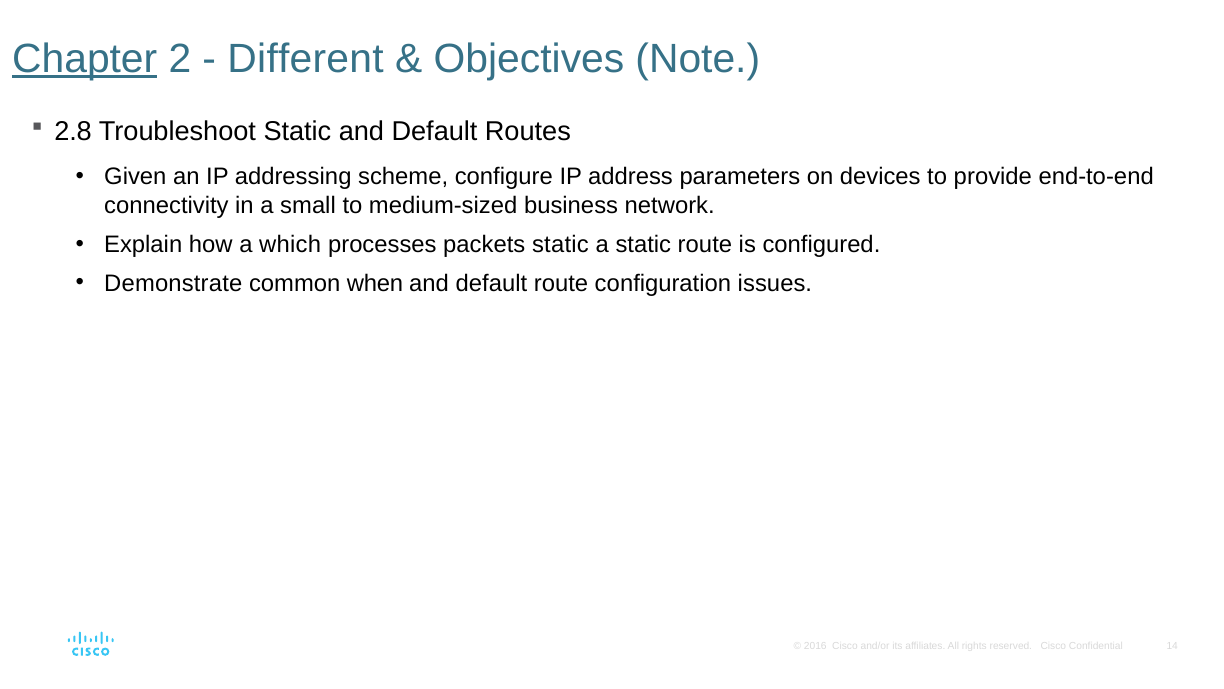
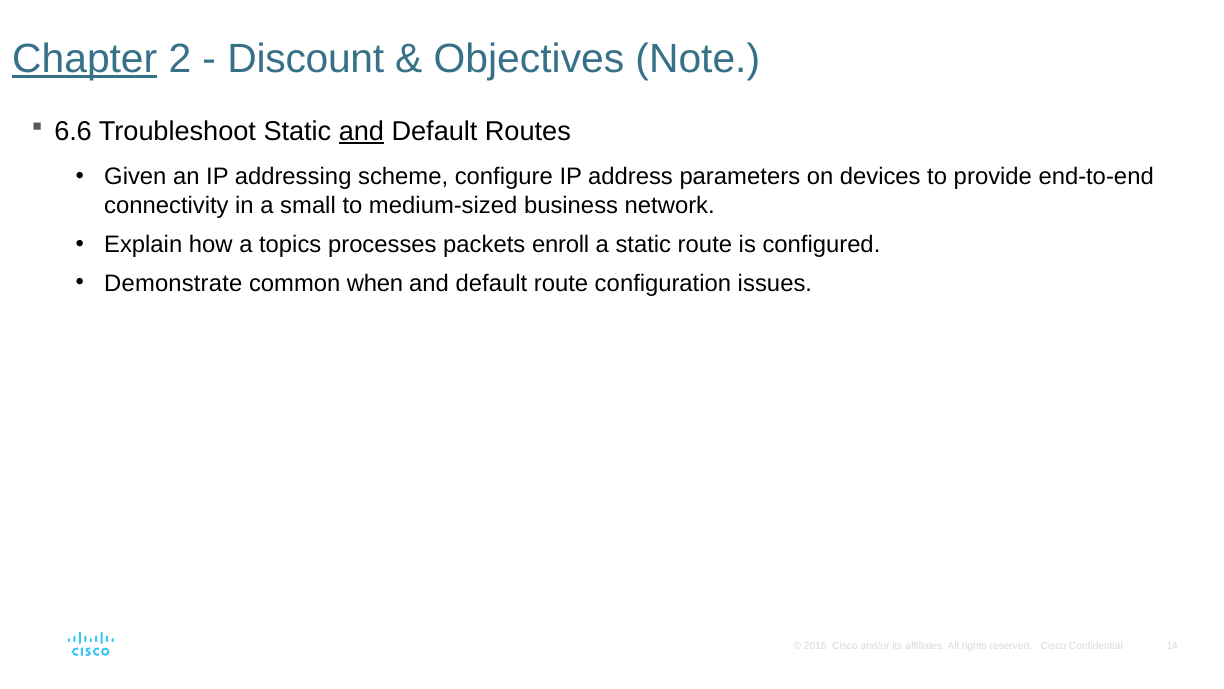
Different: Different -> Discount
2.8: 2.8 -> 6.6
and at (361, 131) underline: none -> present
which: which -> topics
packets static: static -> enroll
